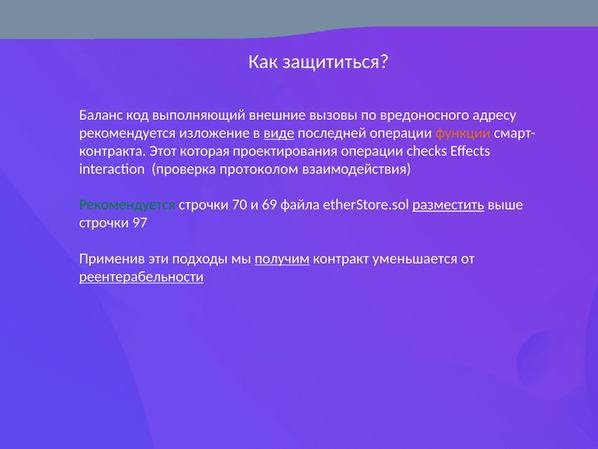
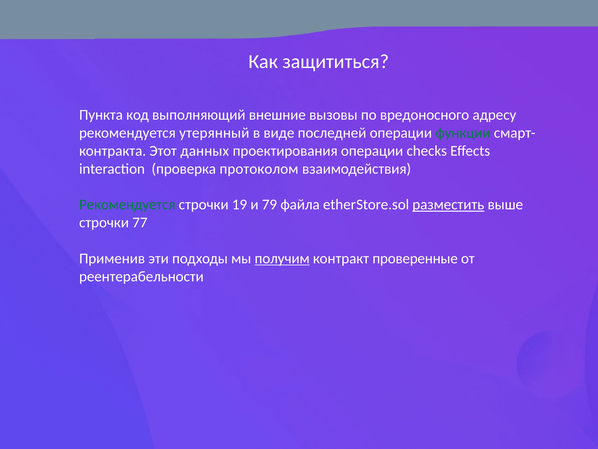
Баланс: Баланс -> Пункта
изложение: изложение -> утерянный
виде underline: present -> none
функции colour: orange -> green
которая: которая -> данных
70: 70 -> 19
69: 69 -> 79
97: 97 -> 77
уменьшается: уменьшается -> проверенные
реентерабельности underline: present -> none
